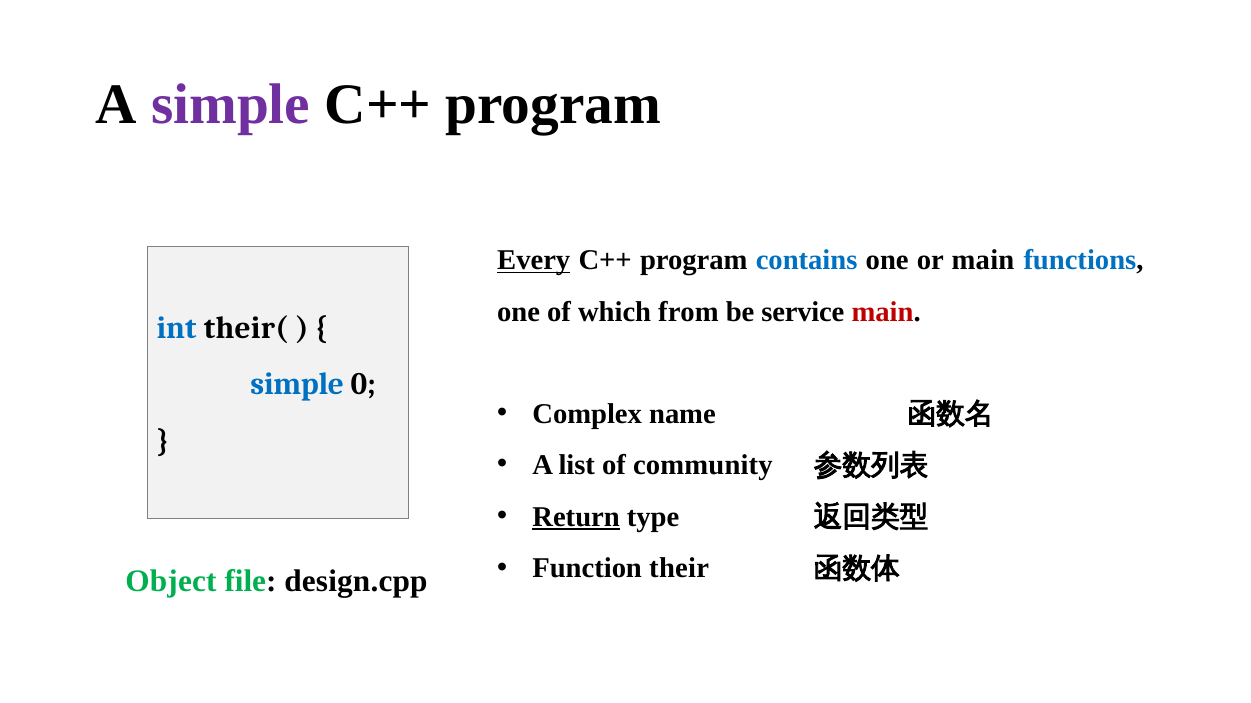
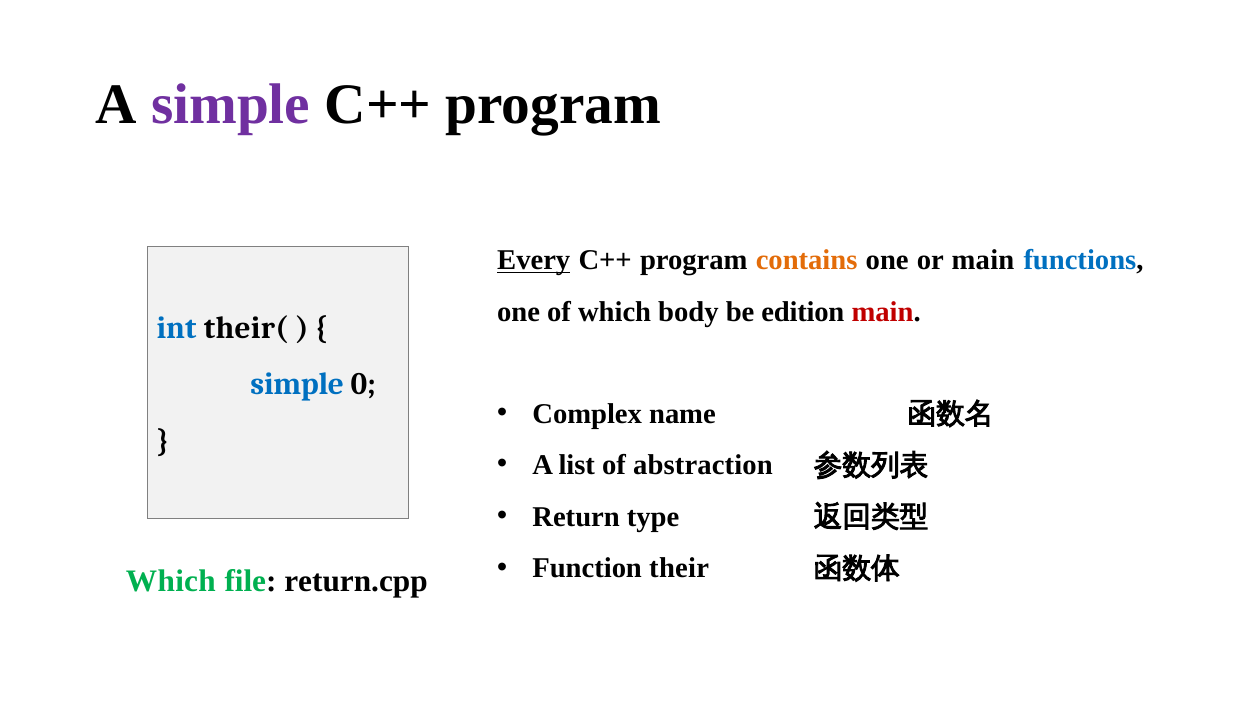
contains colour: blue -> orange
from: from -> body
service: service -> edition
community: community -> abstraction
Return underline: present -> none
Object at (171, 581): Object -> Which
design.cpp: design.cpp -> return.cpp
